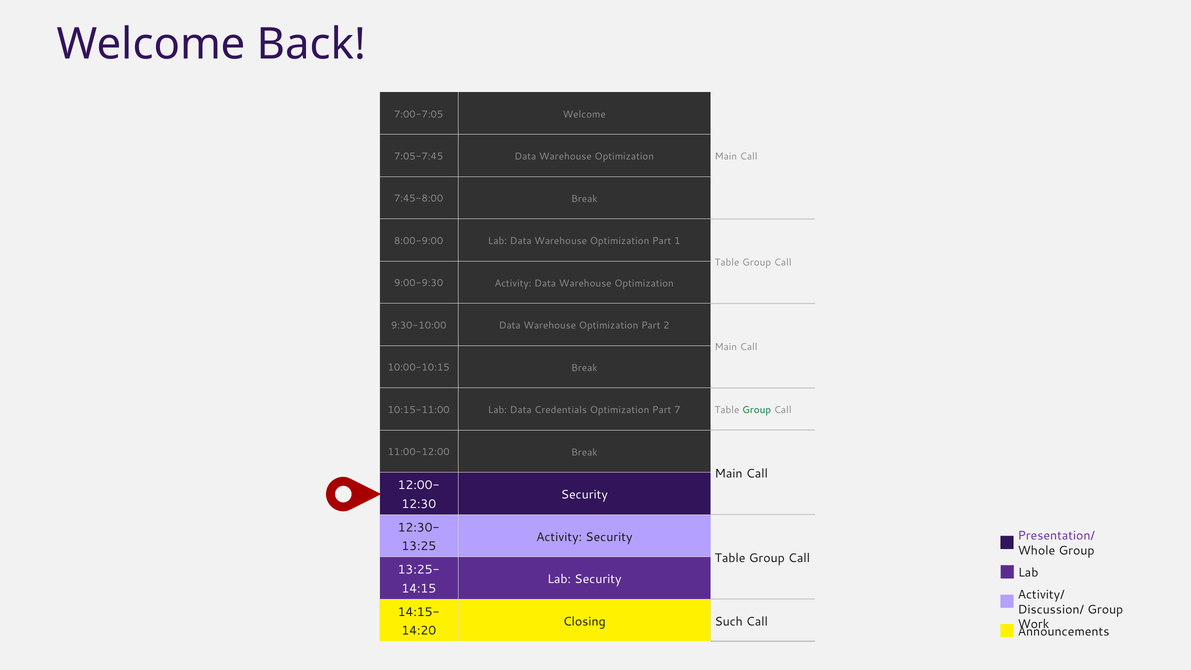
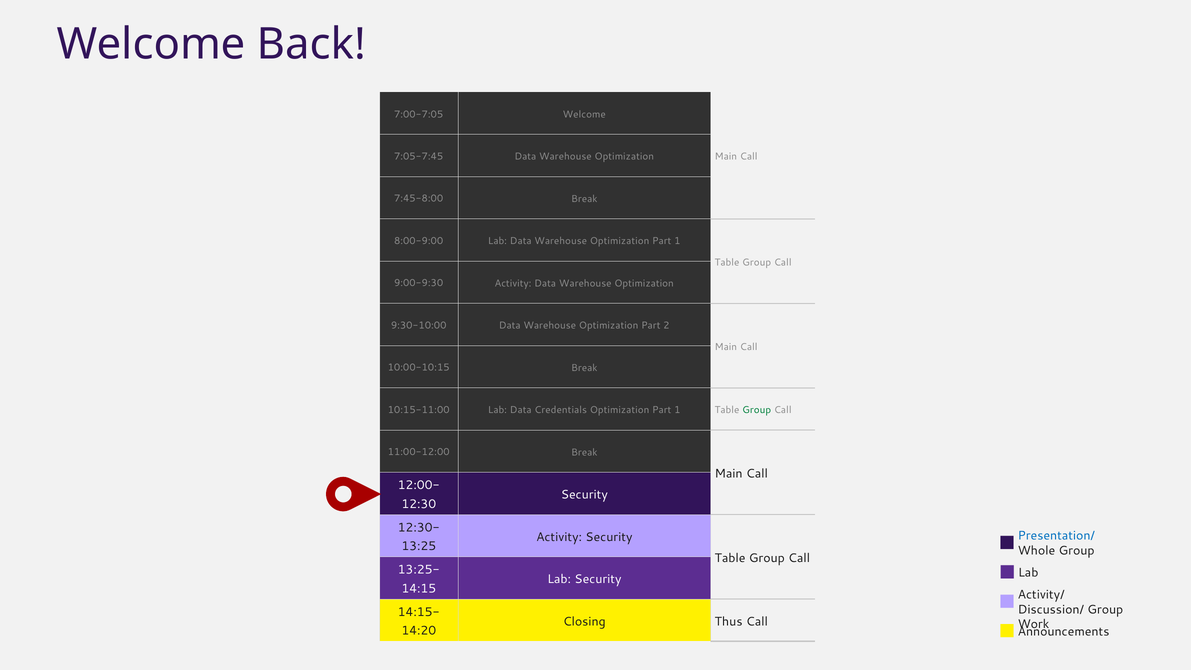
7 at (677, 410): 7 -> 1
Presentation/ colour: purple -> blue
Such: Such -> Thus
